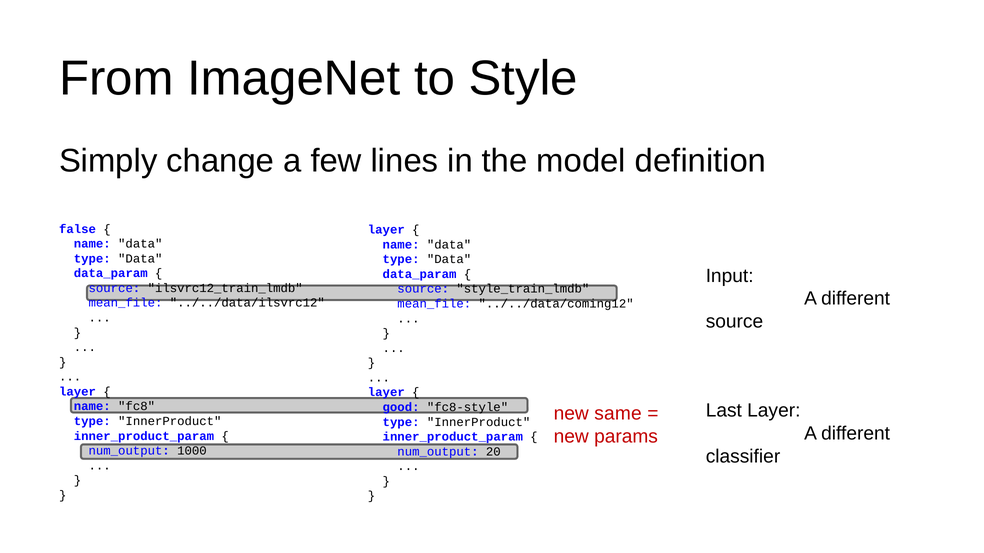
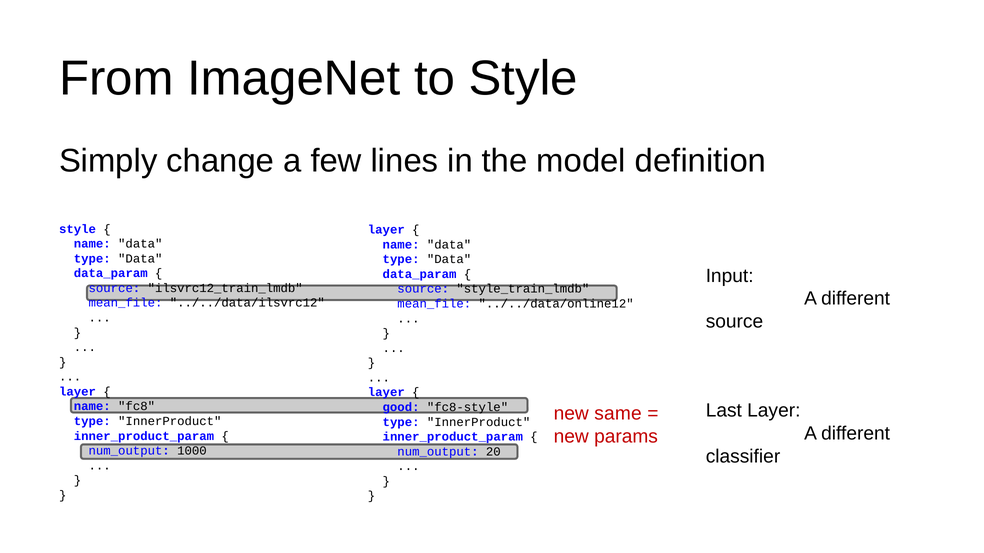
false at (78, 229): false -> style
../../data/coming12: ../../data/coming12 -> ../../data/online12
